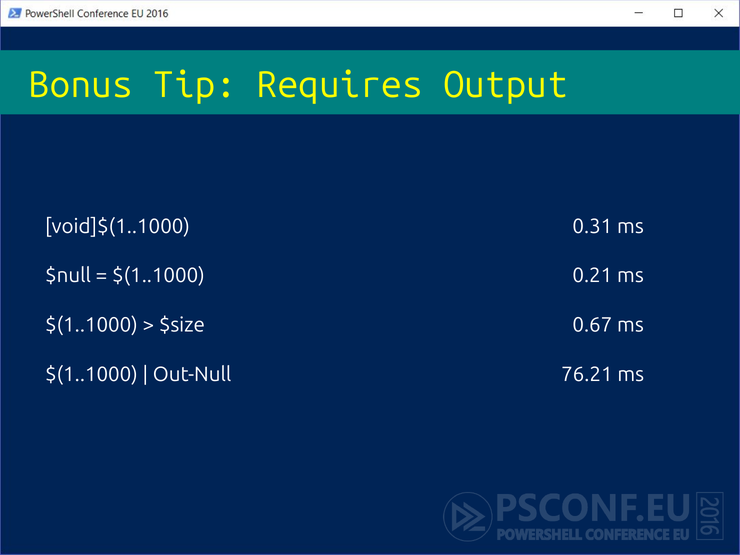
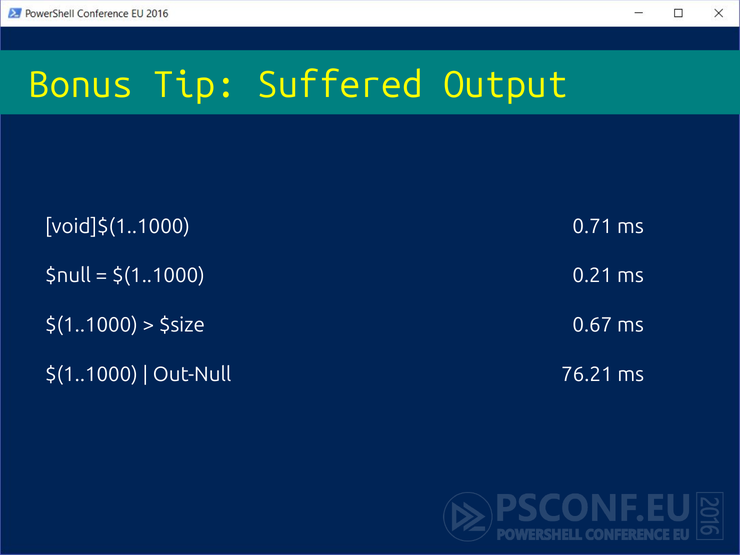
Requires: Requires -> Suffered
0.31: 0.31 -> 0.71
